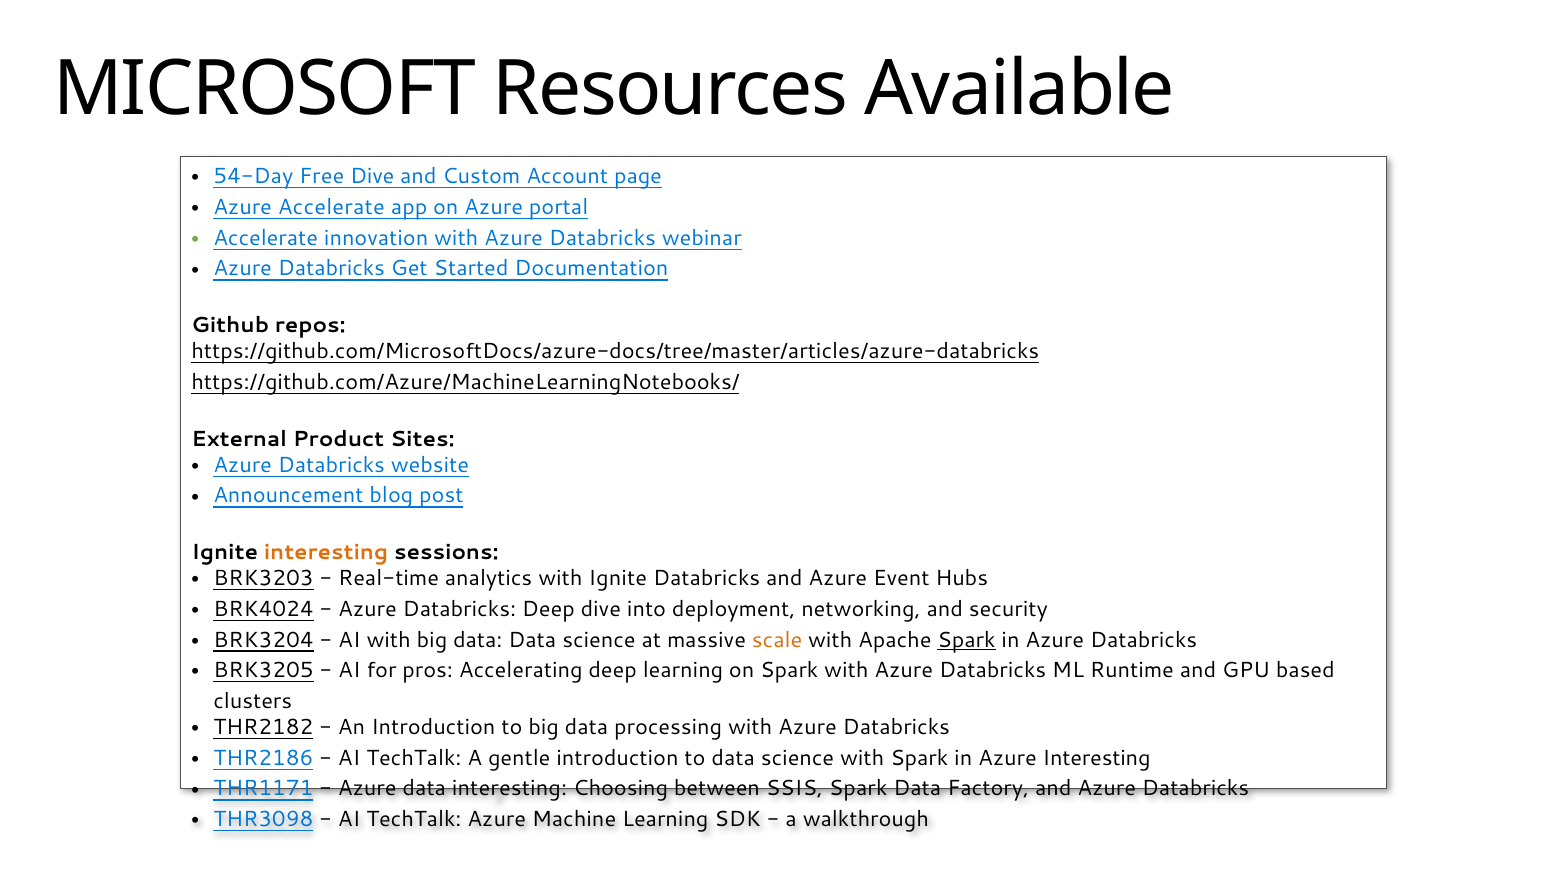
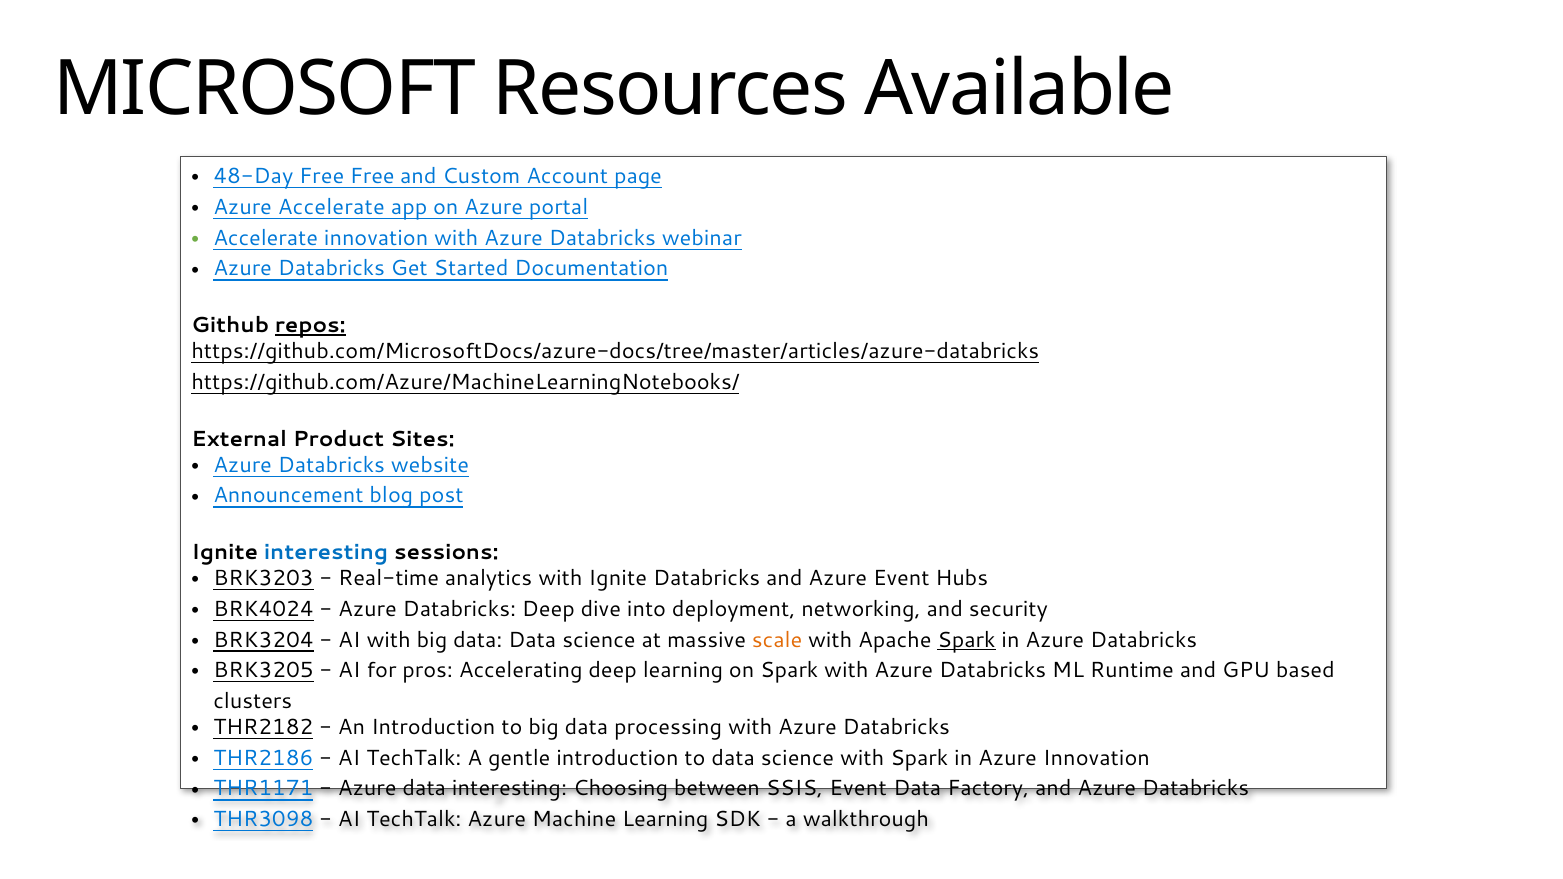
54-Day: 54-Day -> 48-Day
Free Dive: Dive -> Free
repos underline: none -> present
interesting at (326, 553) colour: orange -> blue
Azure Interesting: Interesting -> Innovation
SSIS Spark: Spark -> Event
